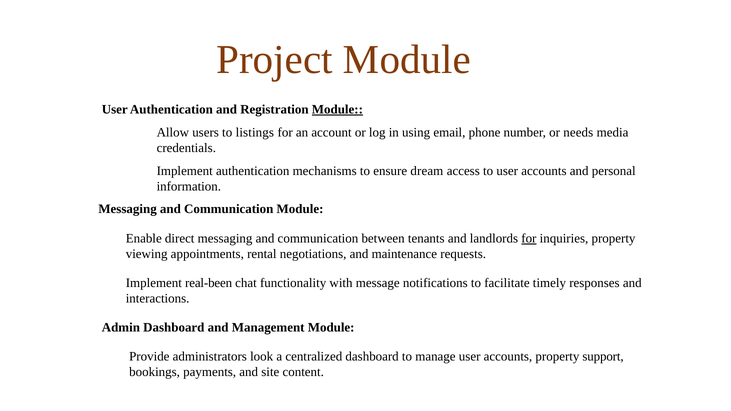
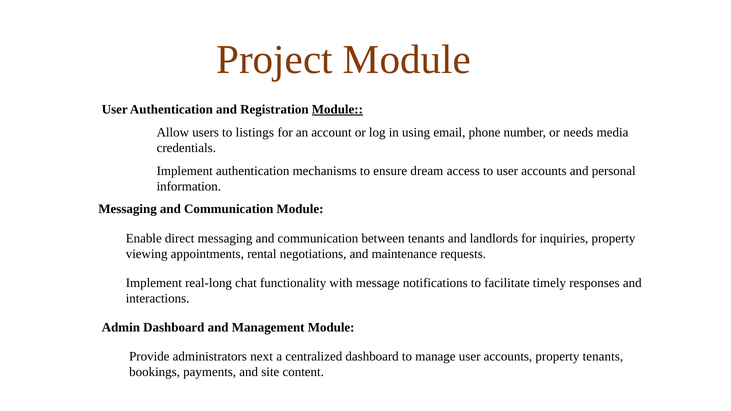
for at (529, 238) underline: present -> none
real-been: real-been -> real-long
look: look -> next
property support: support -> tenants
